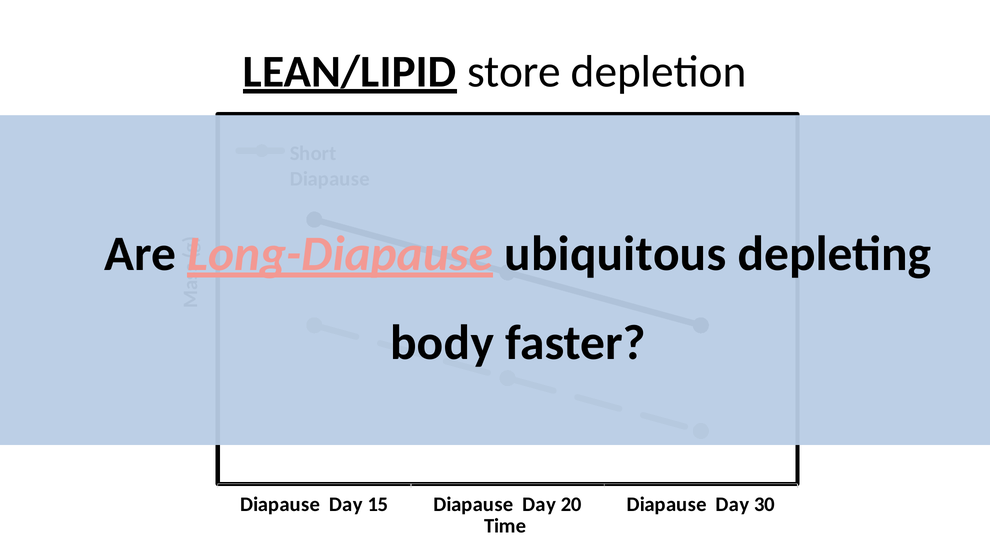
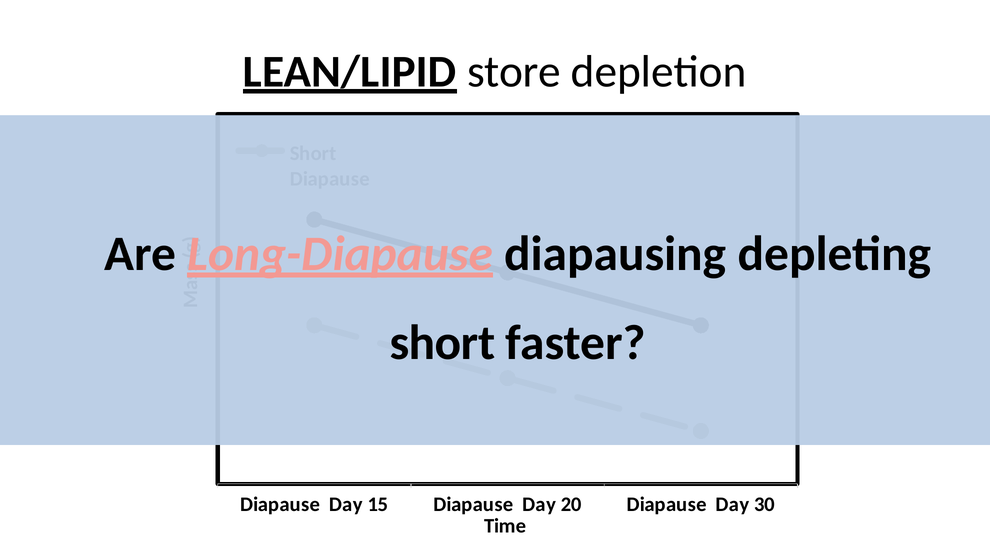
ubiquitous: ubiquitous -> diapausing
body at (442, 343): body -> short
